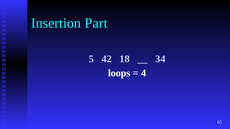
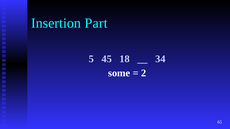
42: 42 -> 45
loops: loops -> some
4: 4 -> 2
